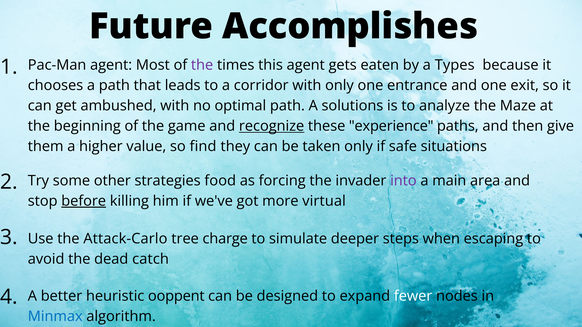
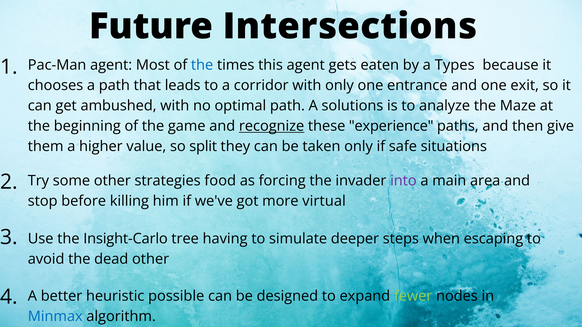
Accomplishes: Accomplishes -> Intersections
the at (202, 65) colour: purple -> blue
find: find -> split
before underline: present -> none
Attack-Carlo: Attack-Carlo -> Insight-Carlo
charge: charge -> having
dead catch: catch -> other
ooppent: ooppent -> possible
fewer colour: white -> light green
